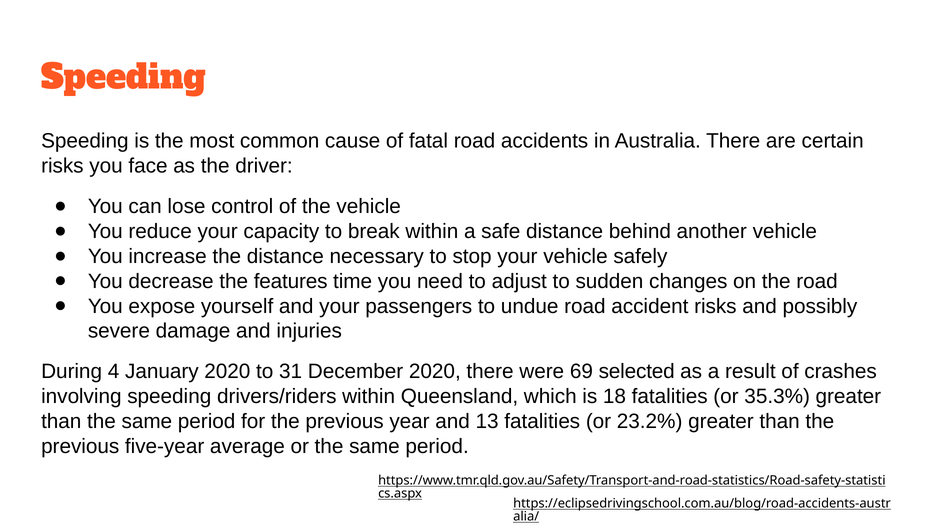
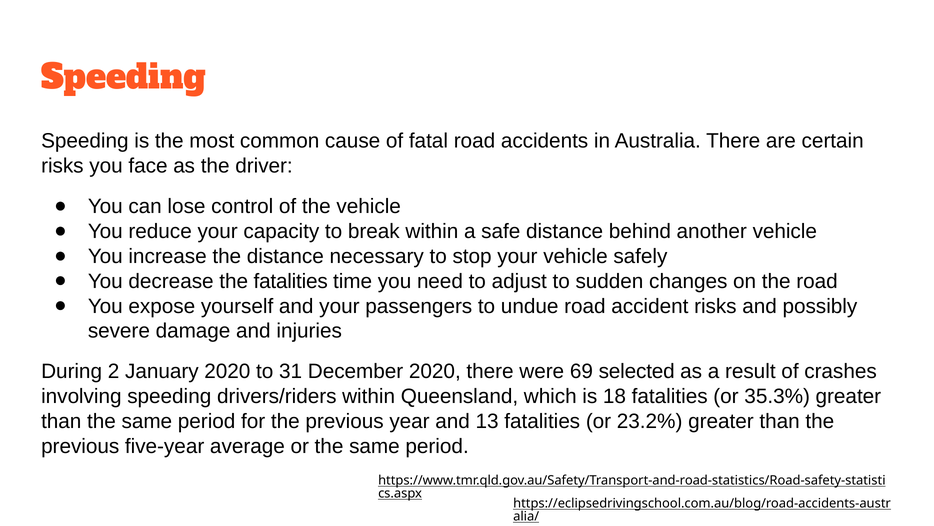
the features: features -> fatalities
4: 4 -> 2
